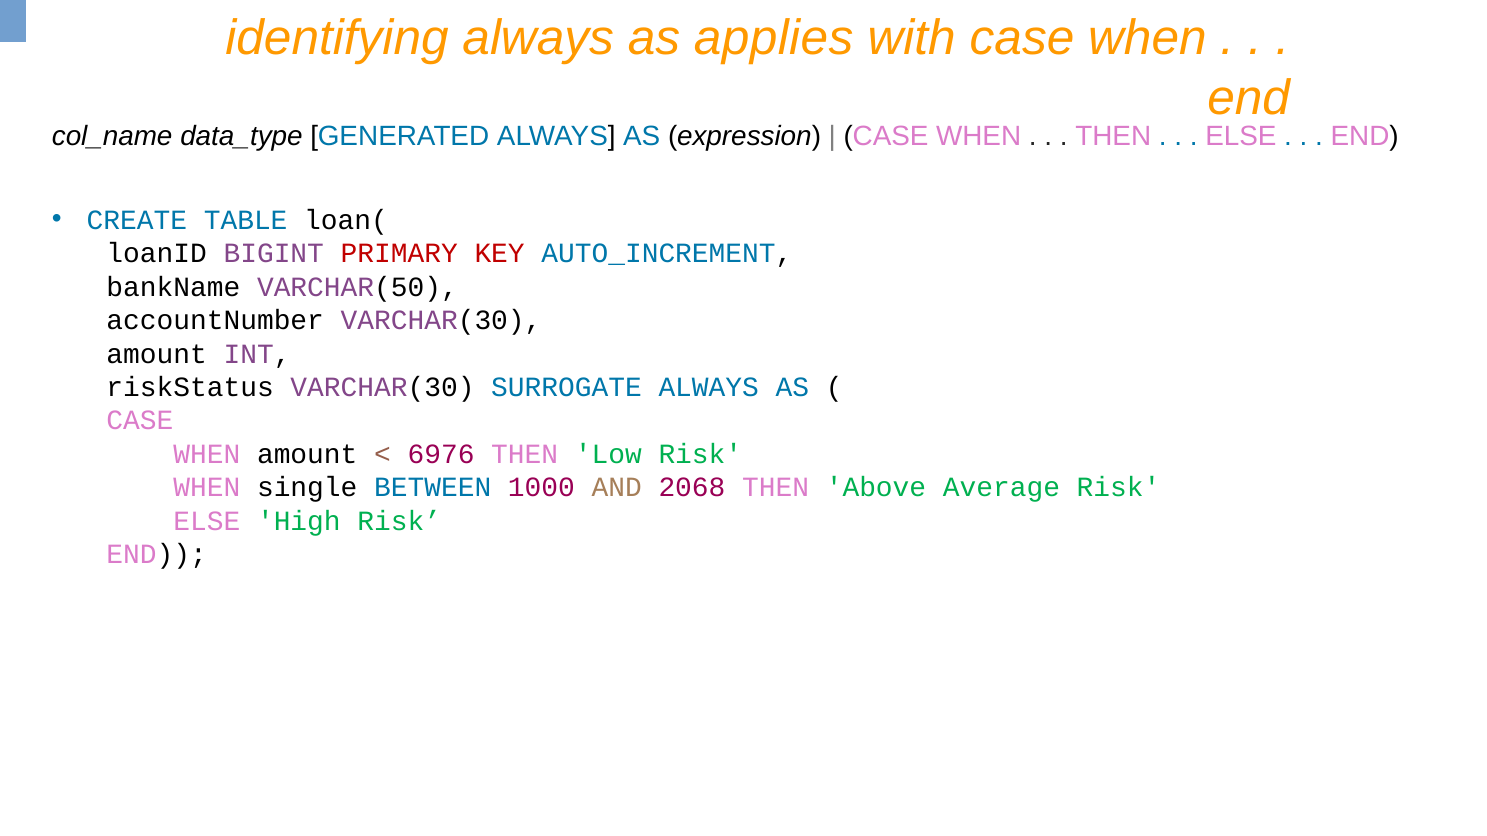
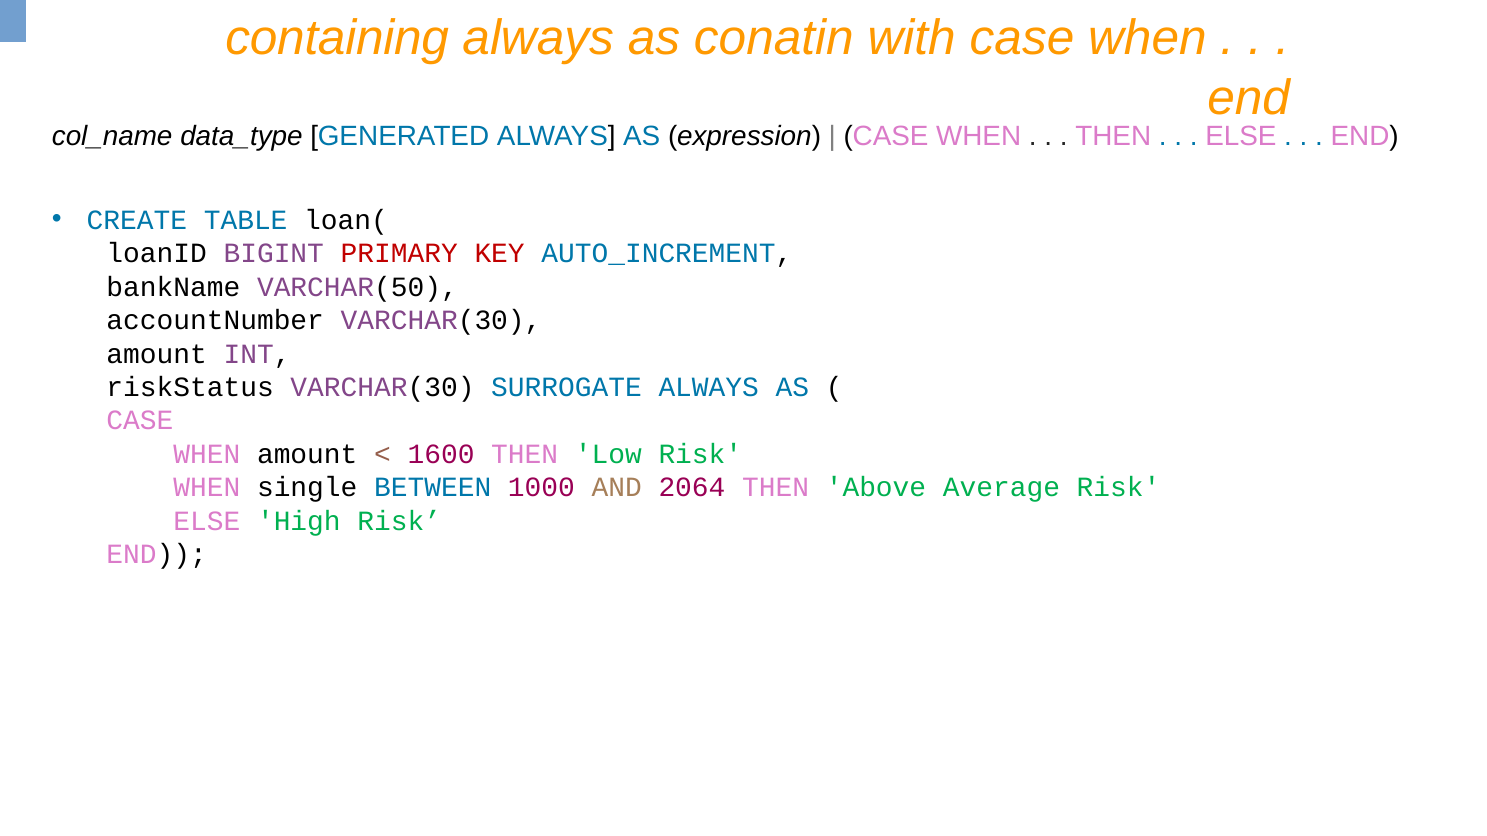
identifying: identifying -> containing
applies: applies -> conatin
6976: 6976 -> 1600
2068: 2068 -> 2064
